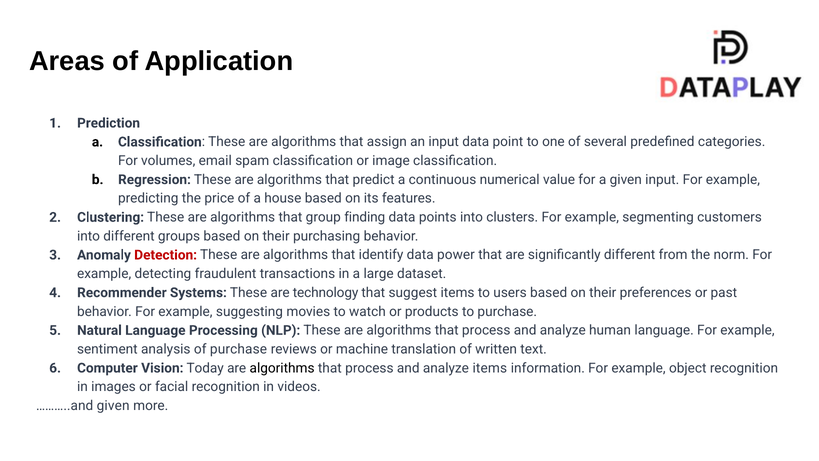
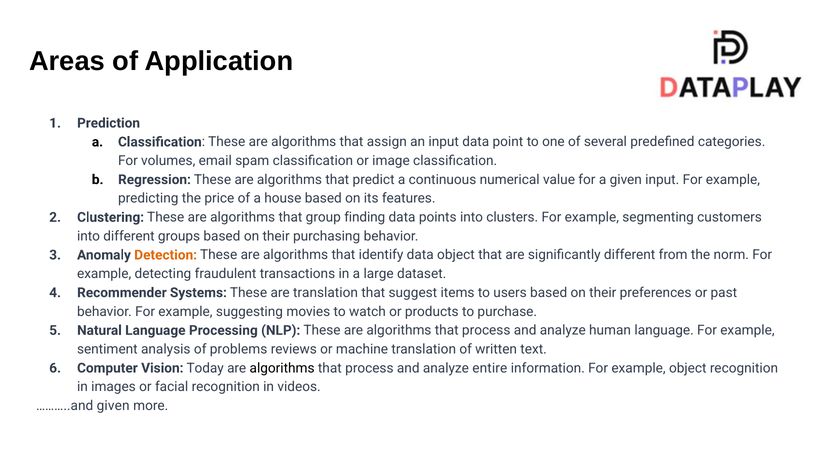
Detection colour: red -> orange
data power: power -> object
are technology: technology -> translation
of purchase: purchase -> problems
analyze items: items -> entire
